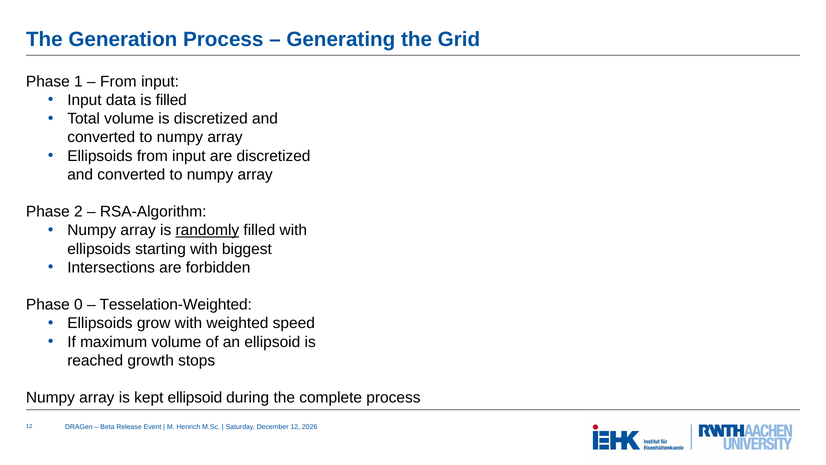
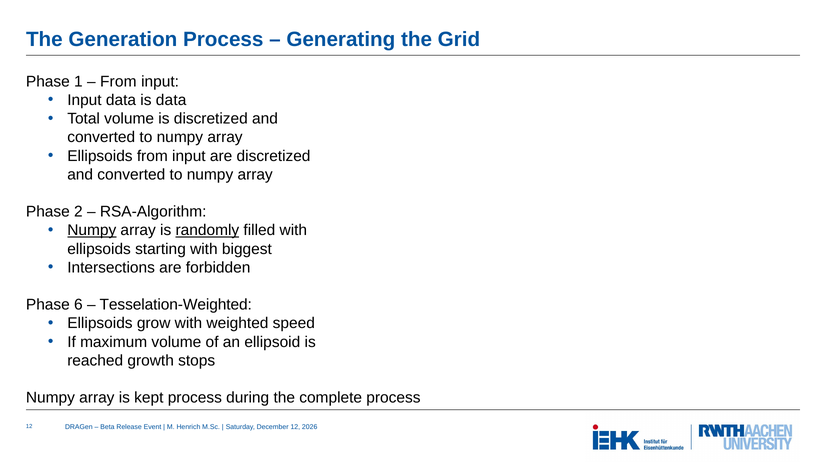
is filled: filled -> data
Numpy at (92, 230) underline: none -> present
0: 0 -> 6
kept ellipsoid: ellipsoid -> process
